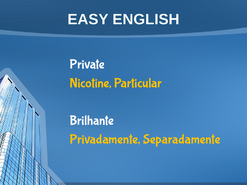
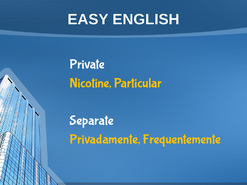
Brilhante: Brilhante -> Separate
Separadamente: Separadamente -> Frequentemente
